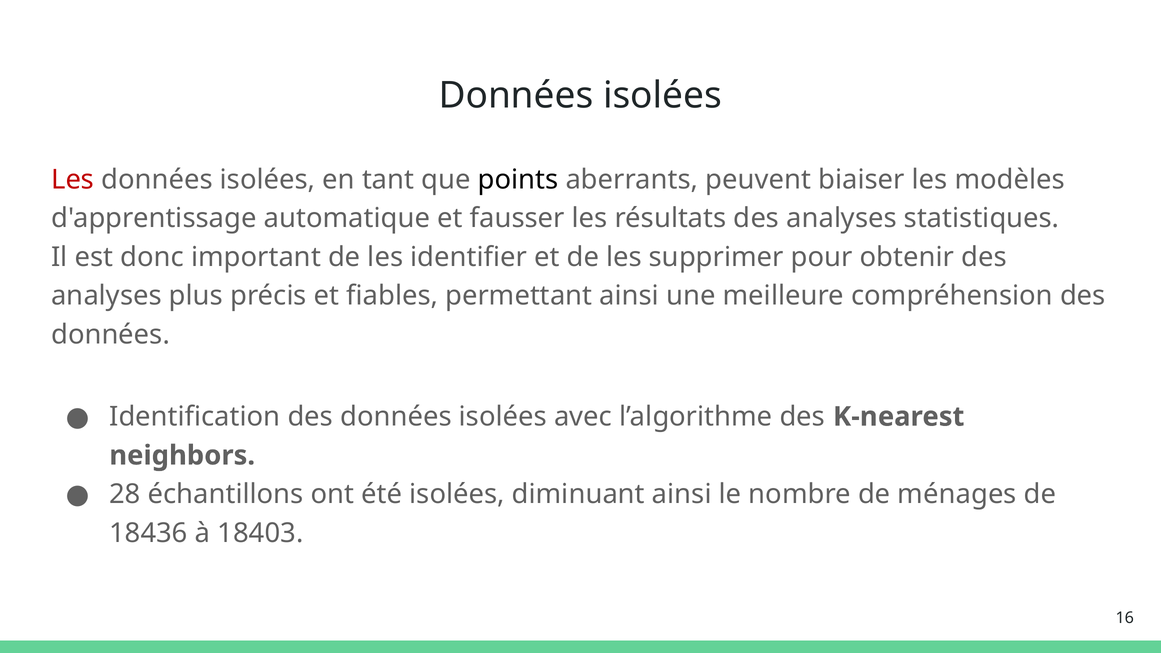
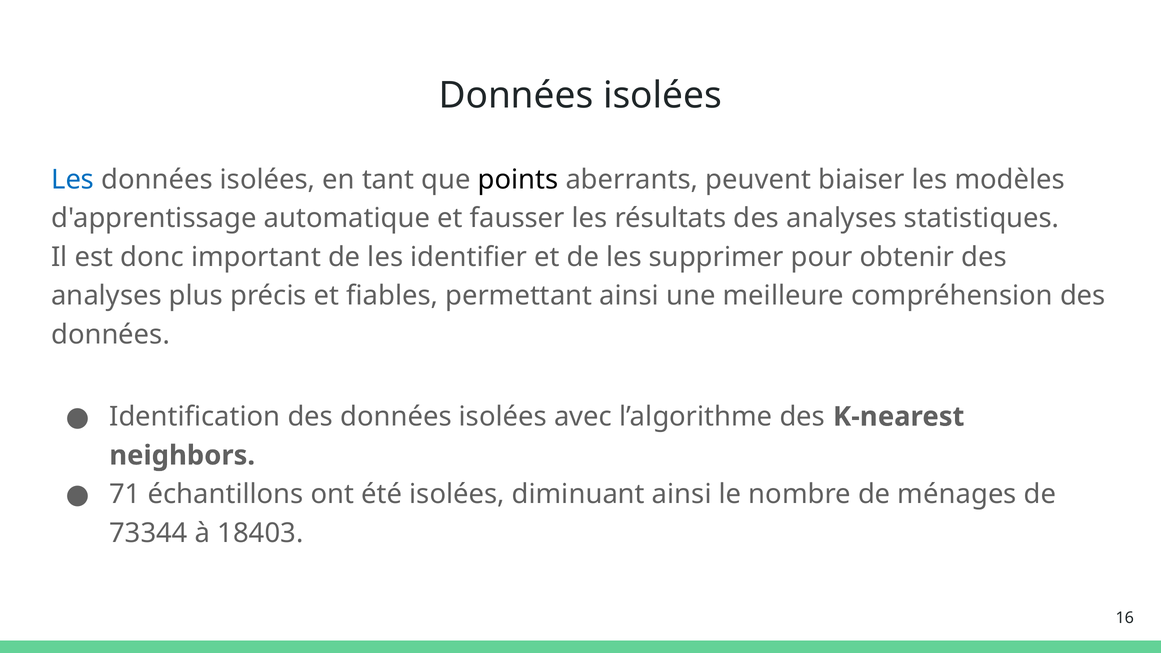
Les at (73, 180) colour: red -> blue
28: 28 -> 71
18436: 18436 -> 73344
